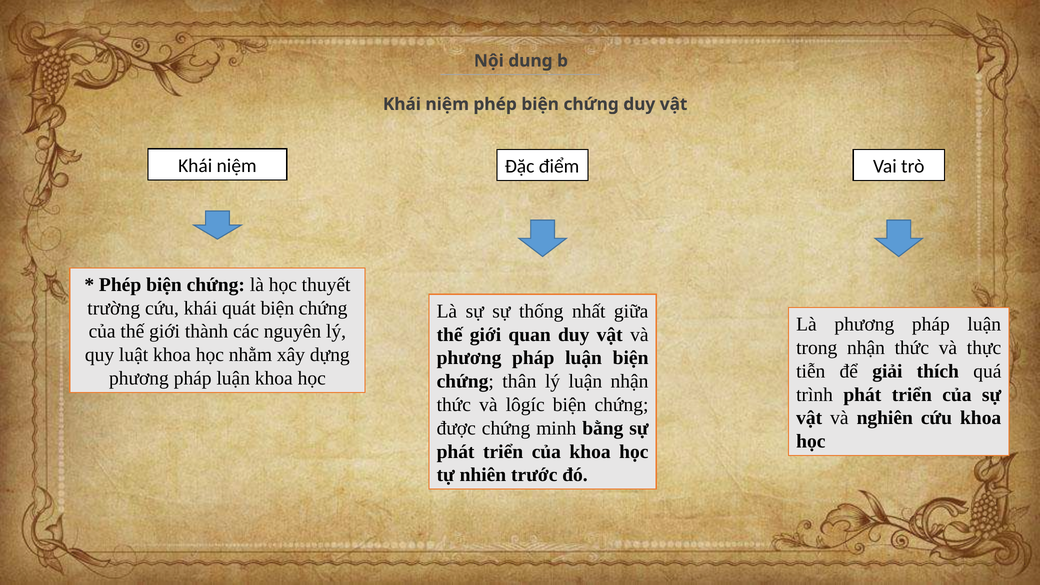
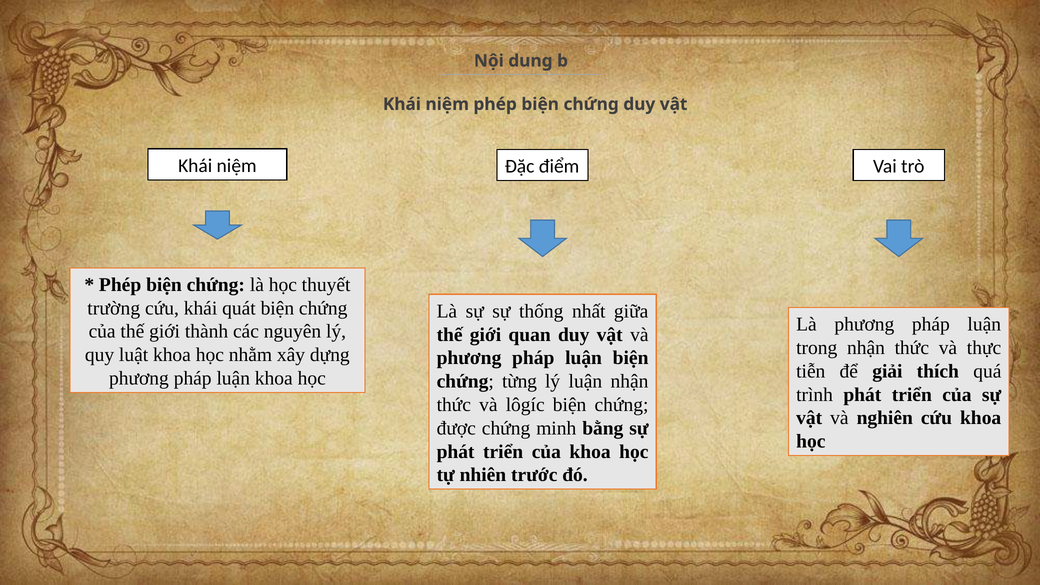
thân: thân -> từng
